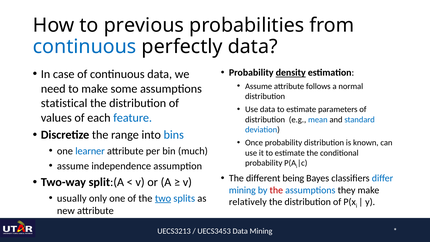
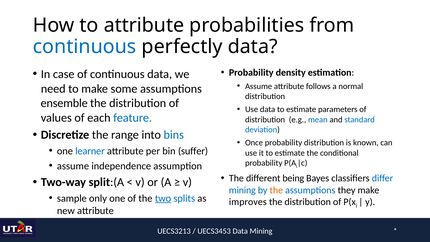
to previous: previous -> attribute
density underline: present -> none
statistical: statistical -> ensemble
much: much -> suffer
the at (276, 190) colour: red -> orange
usually: usually -> sample
relatively: relatively -> improves
